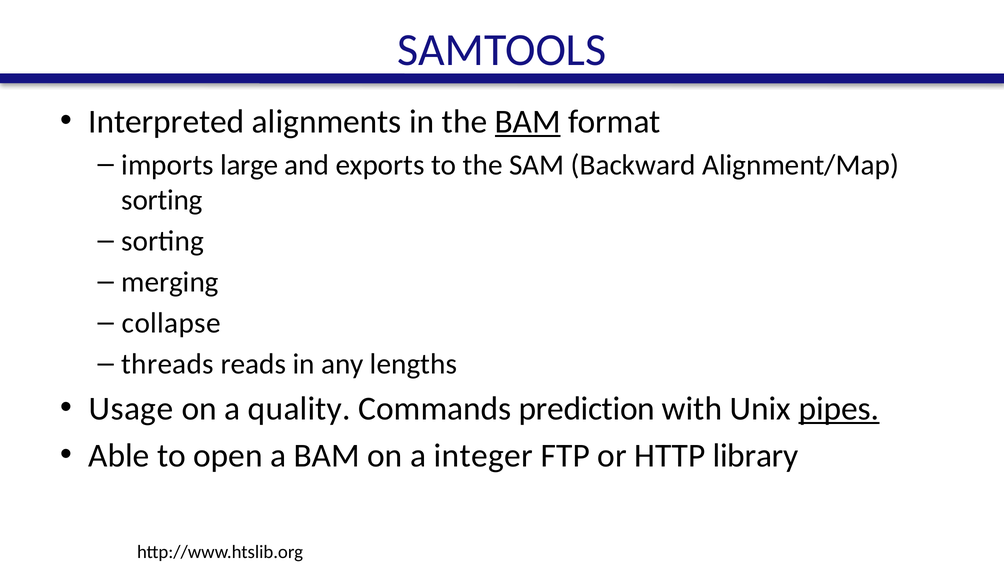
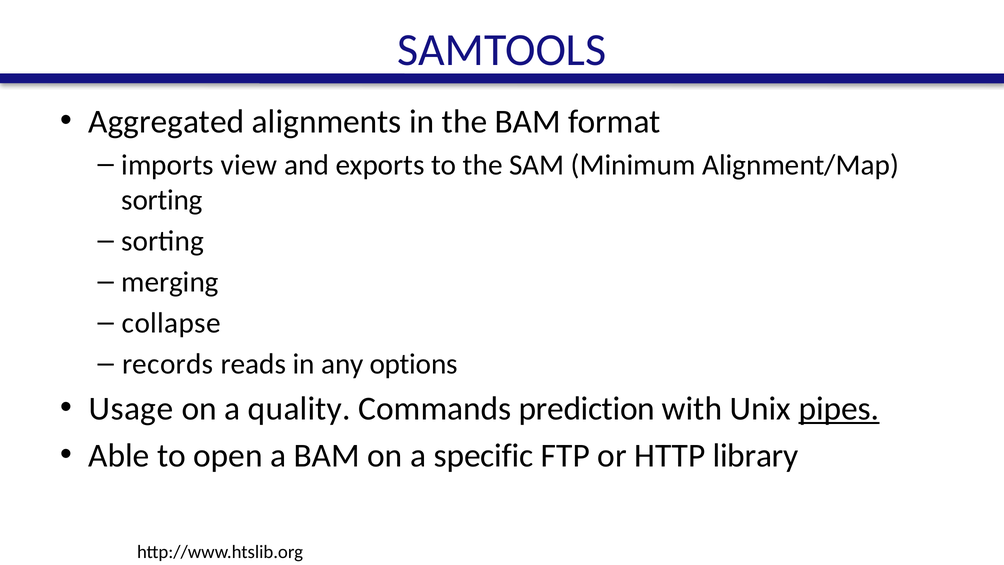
Interpreted: Interpreted -> Aggregated
BAM at (528, 122) underline: present -> none
large: large -> view
Backward: Backward -> Minimum
threads: threads -> records
lengths: lengths -> options
integer: integer -> specific
